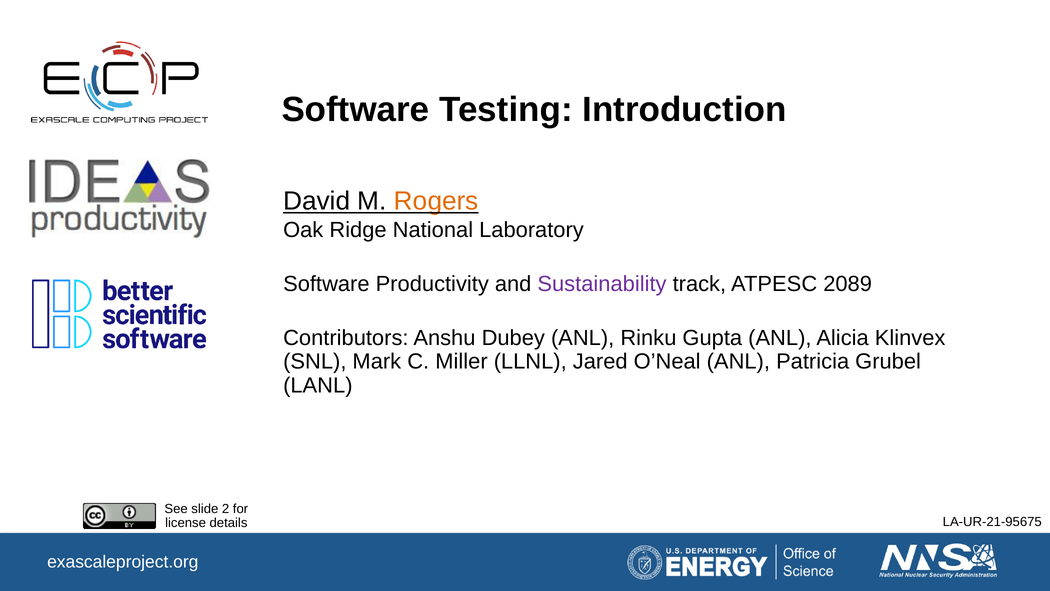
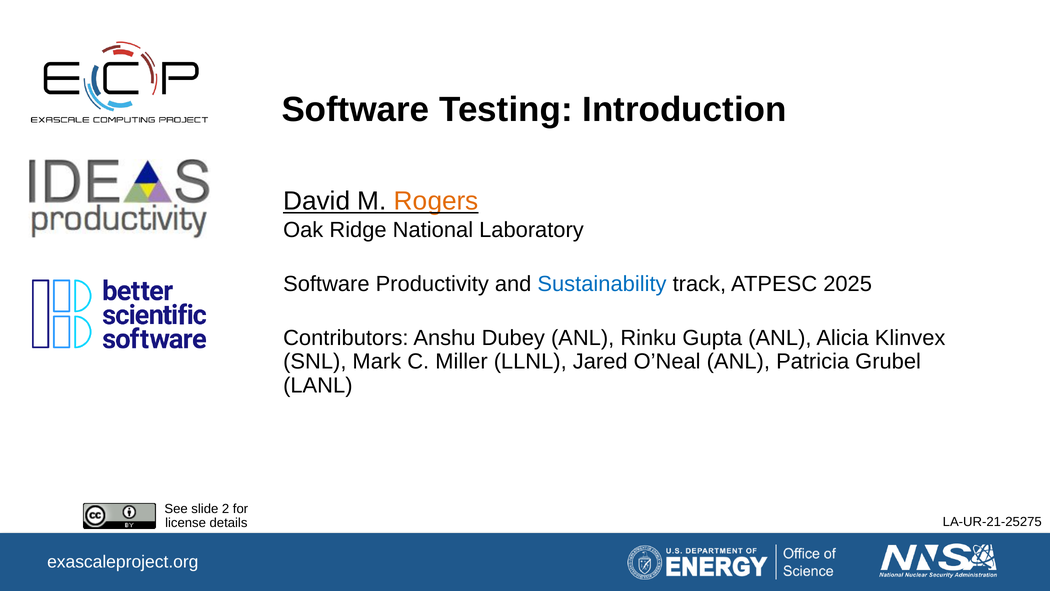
Sustainability colour: purple -> blue
2089: 2089 -> 2025
LA-UR-21-95675: LA-UR-21-95675 -> LA-UR-21-25275
